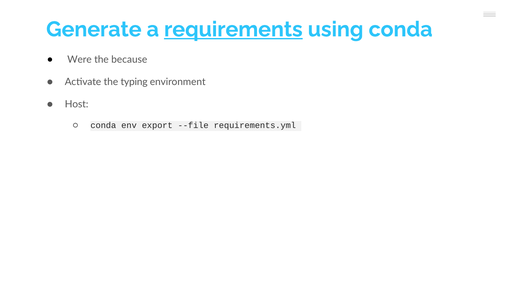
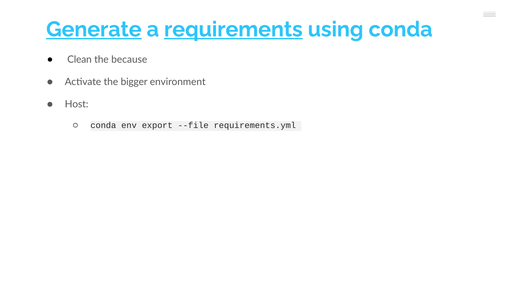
Generate underline: none -> present
Were: Were -> Clean
typing: typing -> bigger
